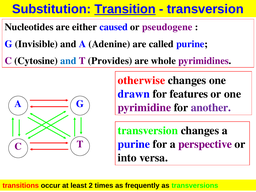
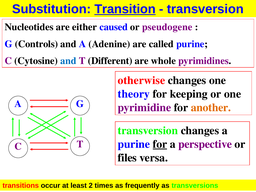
Invisible: Invisible -> Controls
Provides: Provides -> Different
drawn: drawn -> theory
features: features -> keeping
another colour: purple -> orange
for at (160, 144) underline: none -> present
into: into -> files
